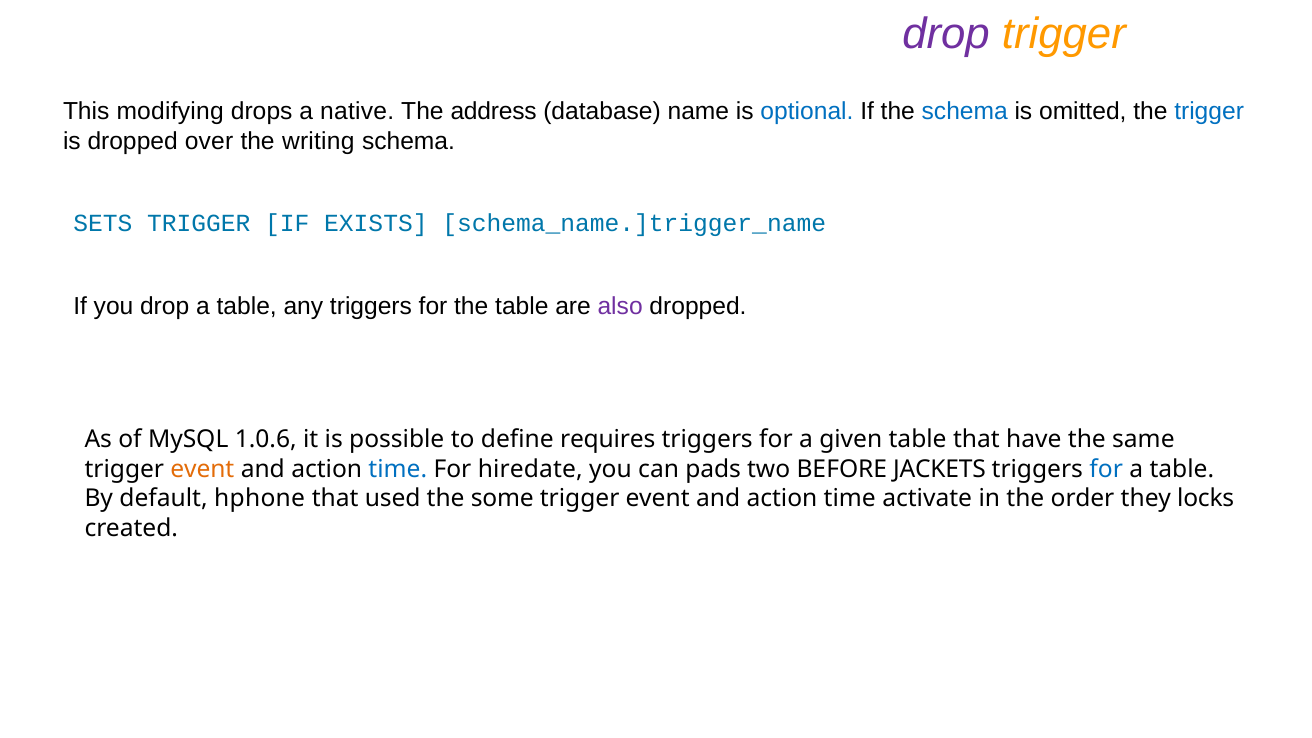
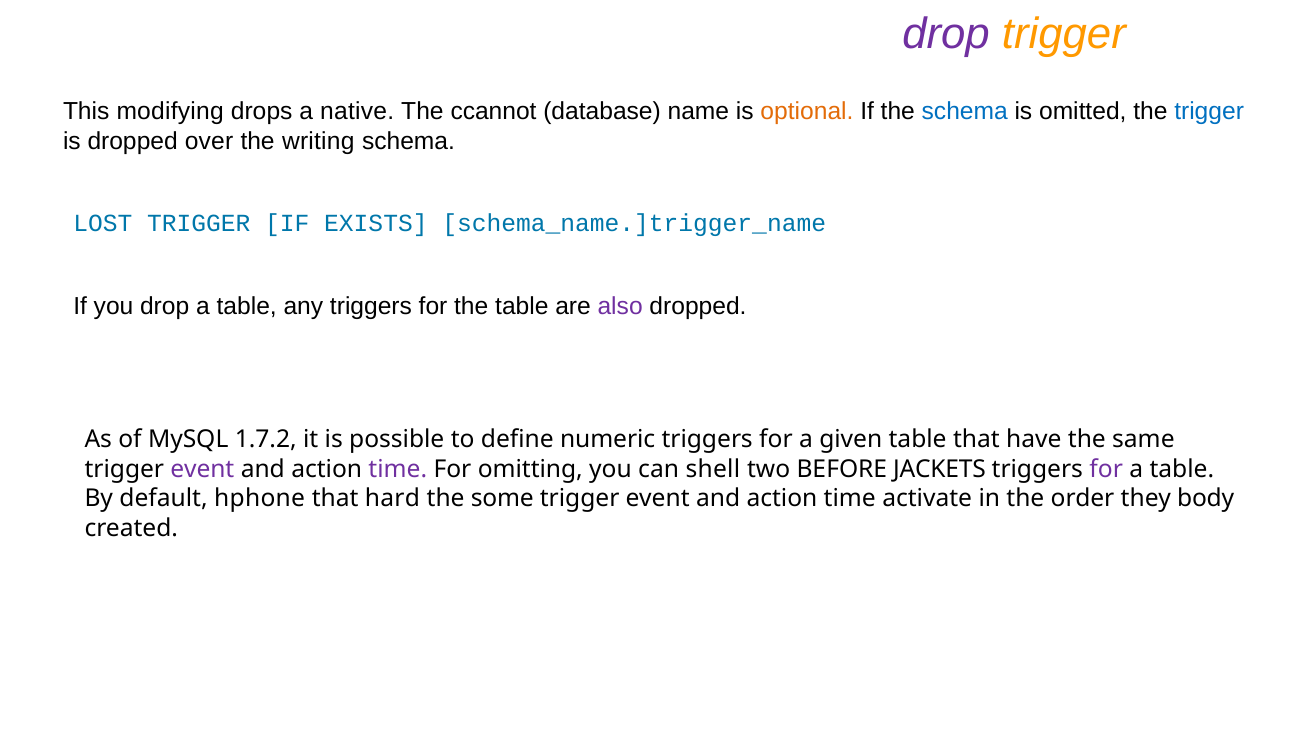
address: address -> ccannot
optional colour: blue -> orange
SETS: SETS -> LOST
1.0.6: 1.0.6 -> 1.7.2
requires: requires -> numeric
event at (202, 469) colour: orange -> purple
time at (398, 469) colour: blue -> purple
hiredate: hiredate -> omitting
pads: pads -> shell
for at (1106, 469) colour: blue -> purple
used: used -> hard
locks: locks -> body
